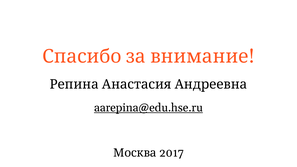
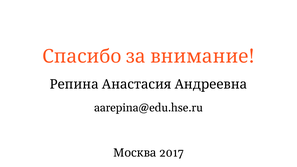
aarepina@edu.hse.ru underline: present -> none
